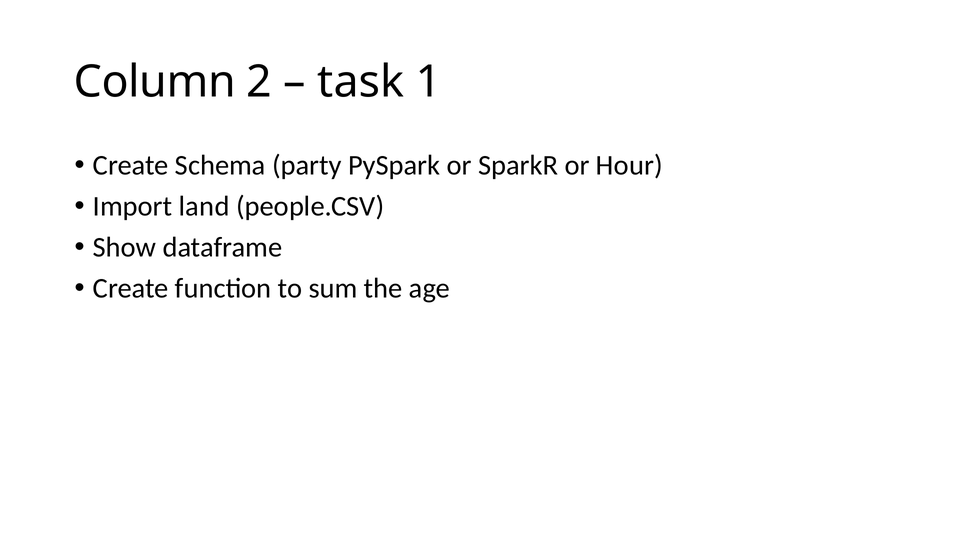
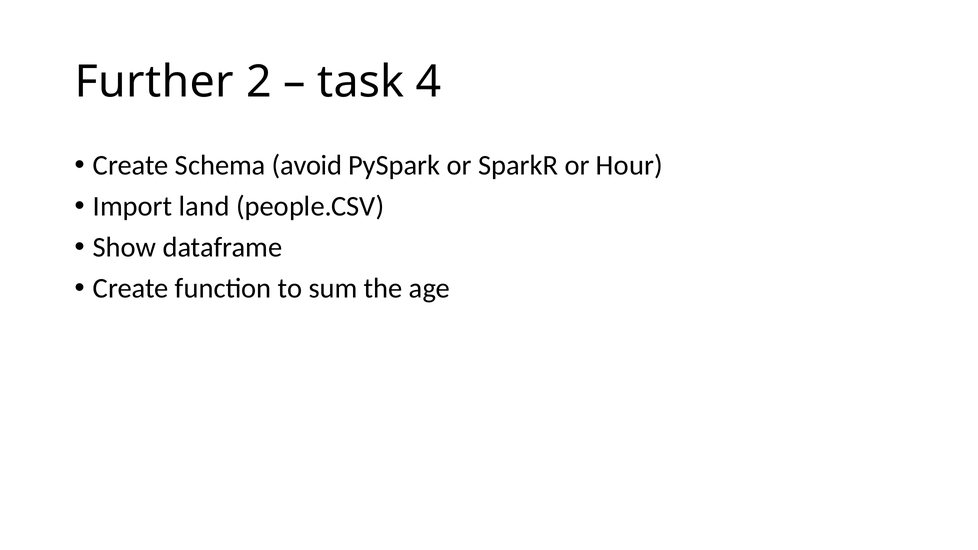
Column: Column -> Further
1: 1 -> 4
party: party -> avoid
